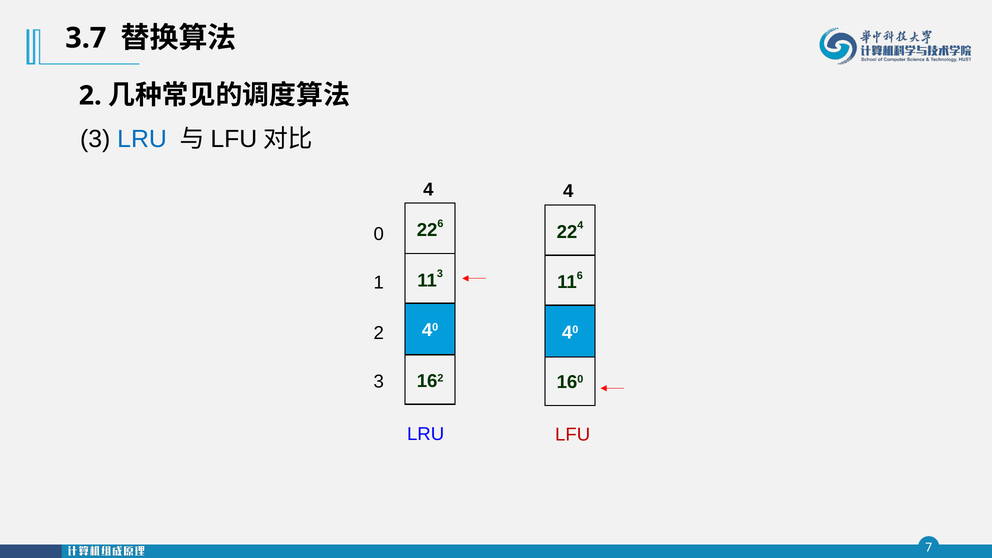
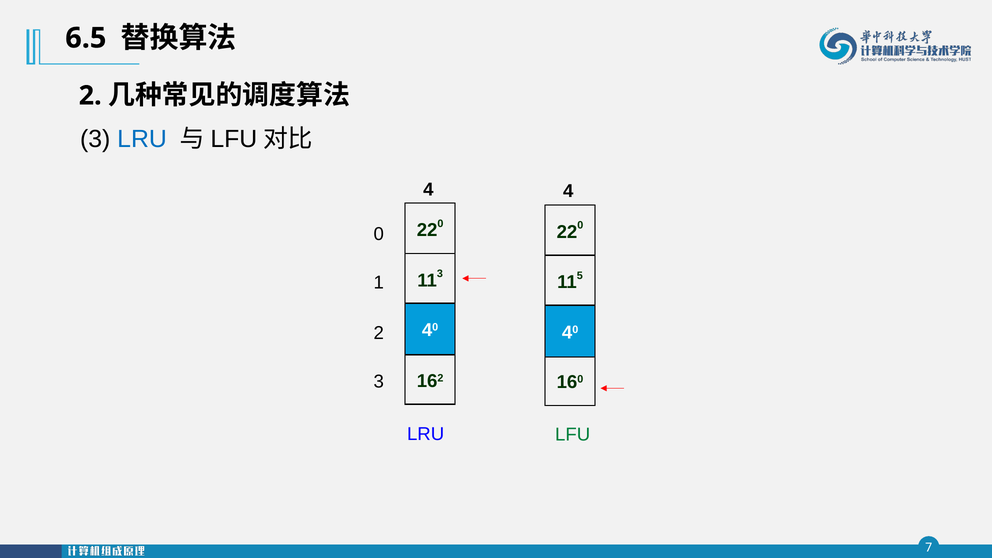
3.7: 3.7 -> 6.5
6 at (440, 224): 6 -> 0
4 at (580, 225): 4 -> 0
6 at (580, 276): 6 -> 5
LFU colour: red -> green
